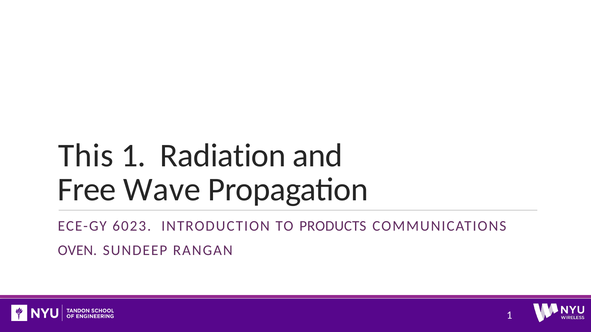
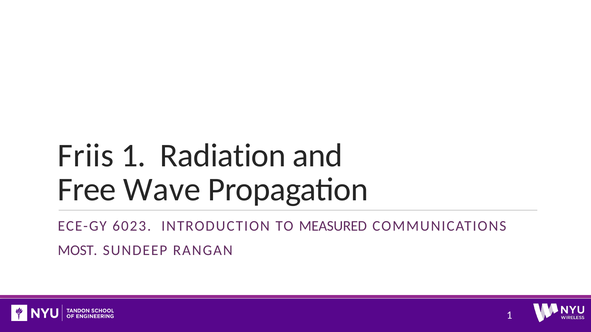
This: This -> Friis
PRODUCTS: PRODUCTS -> MEASURED
OVEN: OVEN -> MOST
